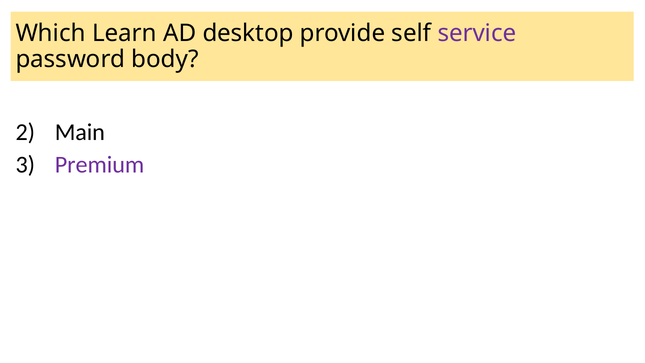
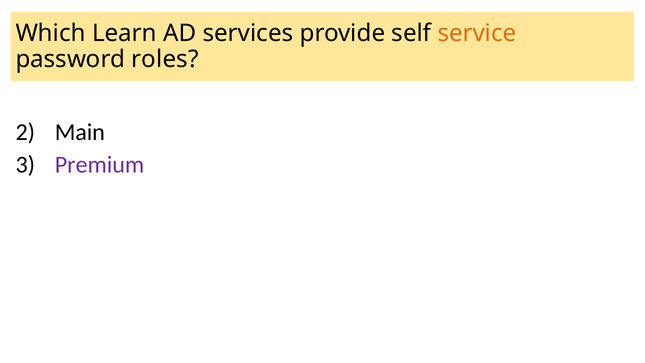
desktop: desktop -> services
service colour: purple -> orange
body: body -> roles
